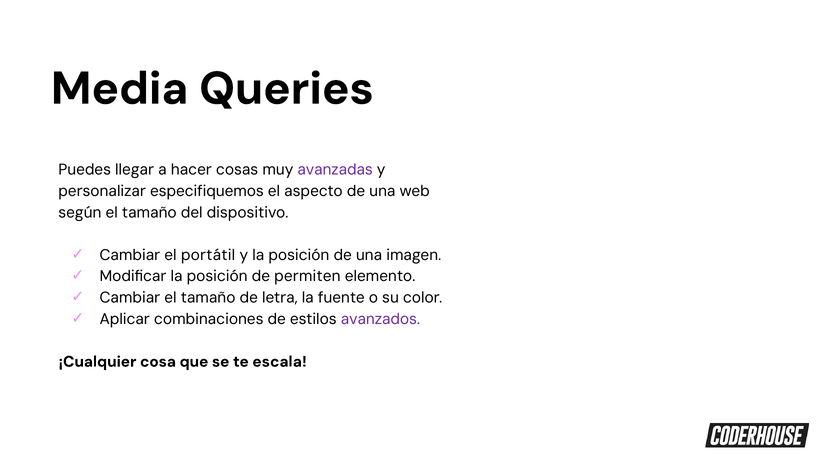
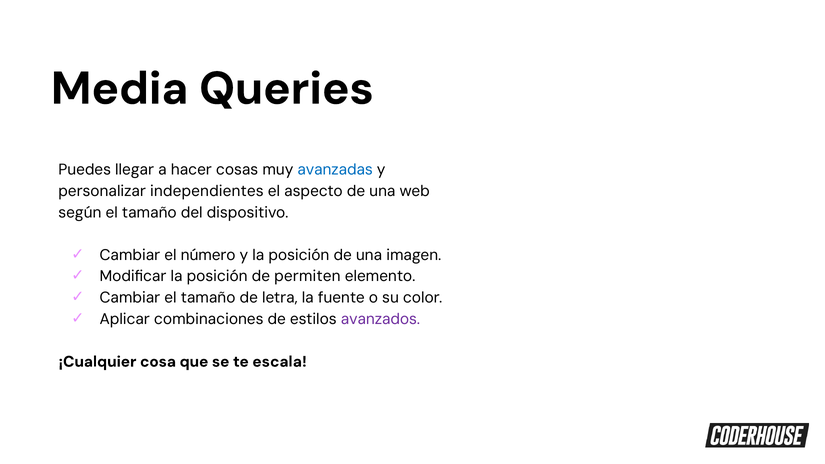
avanzadas colour: purple -> blue
especifiquemos: especifiquemos -> independientes
portátil: portátil -> número
